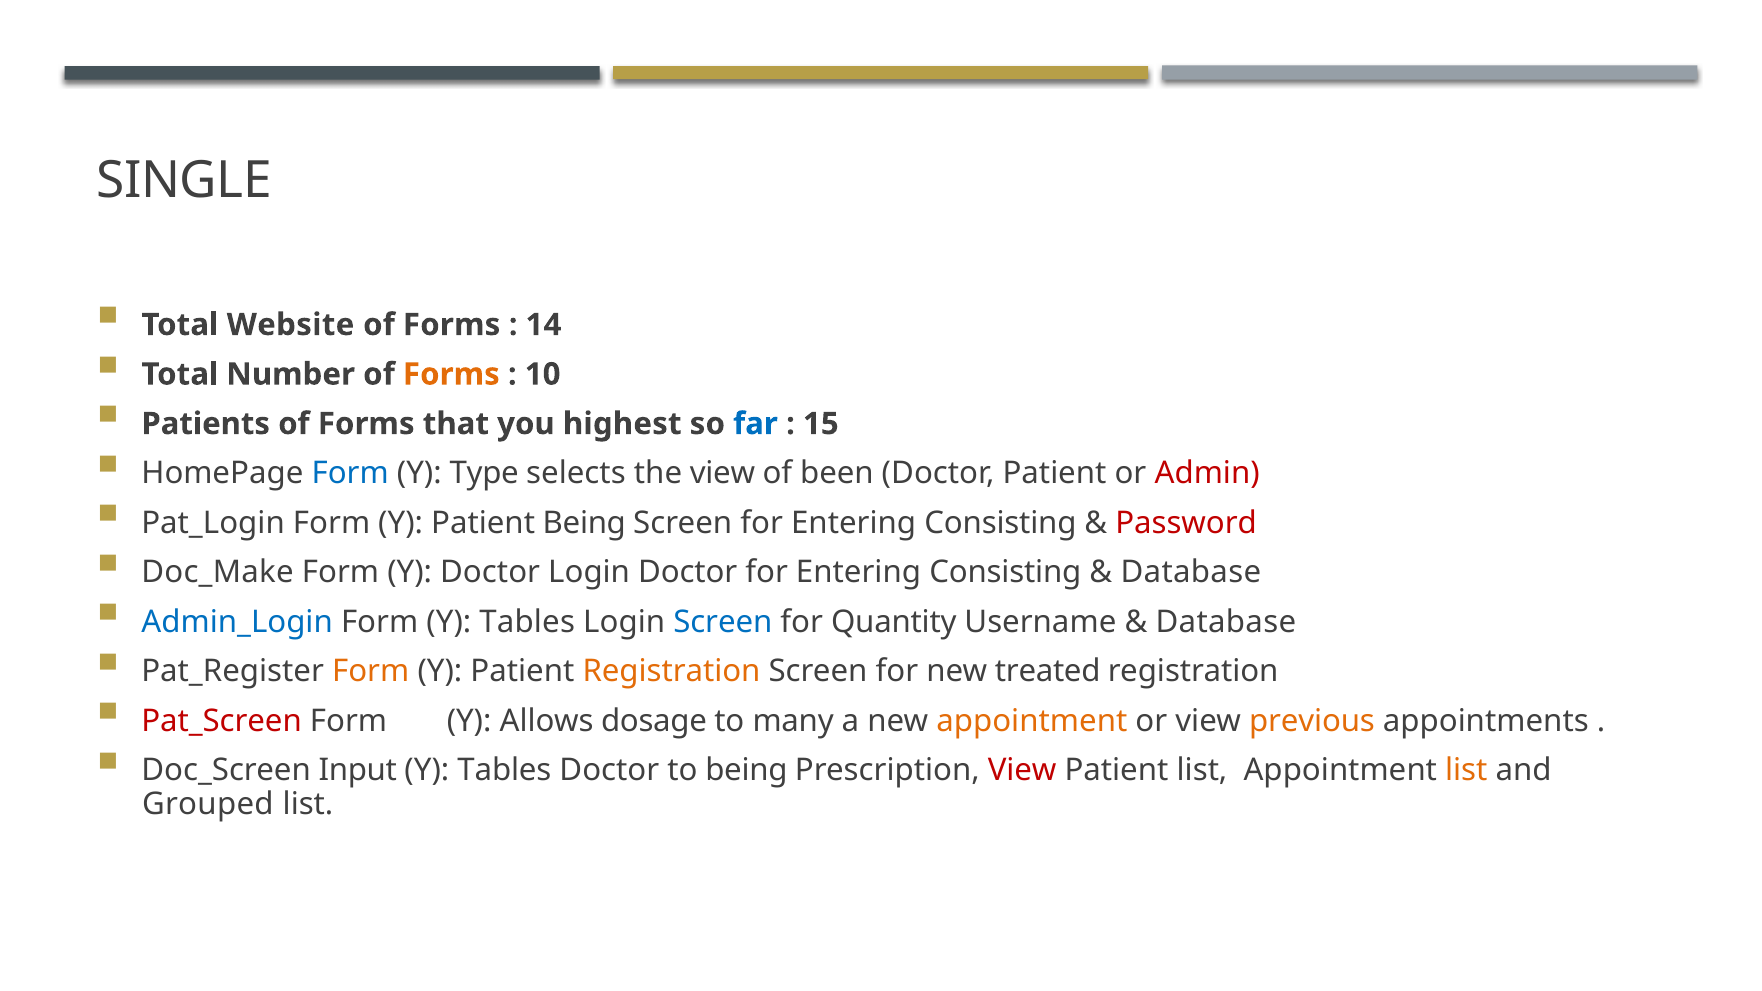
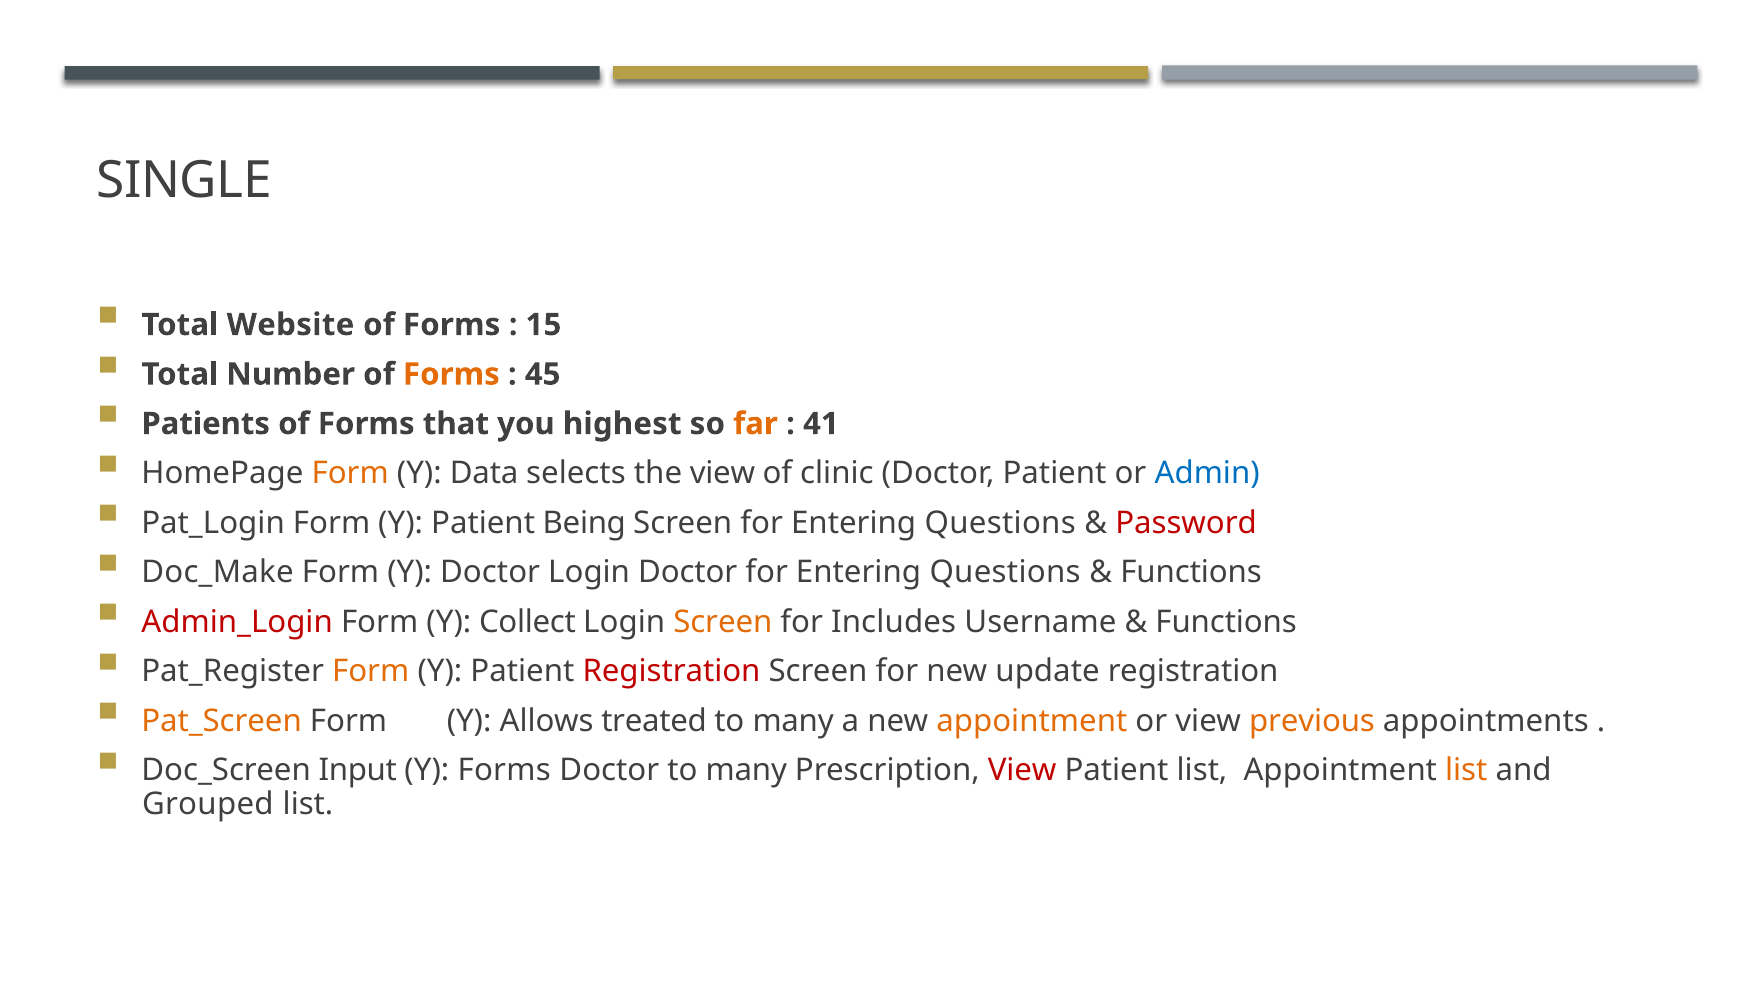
14: 14 -> 15
10: 10 -> 45
far colour: blue -> orange
15: 15 -> 41
Form at (350, 473) colour: blue -> orange
Type: Type -> Data
been: been -> clinic
Admin colour: red -> blue
Screen for Entering Consisting: Consisting -> Questions
Consisting at (1005, 572): Consisting -> Questions
Database at (1191, 572): Database -> Functions
Admin_Login colour: blue -> red
Form Y Tables: Tables -> Collect
Screen at (723, 622) colour: blue -> orange
Quantity: Quantity -> Includes
Database at (1226, 622): Database -> Functions
Registration at (672, 672) colour: orange -> red
treated: treated -> update
Pat_Screen colour: red -> orange
dosage: dosage -> treated
Tables at (504, 771): Tables -> Forms
Doctor to being: being -> many
